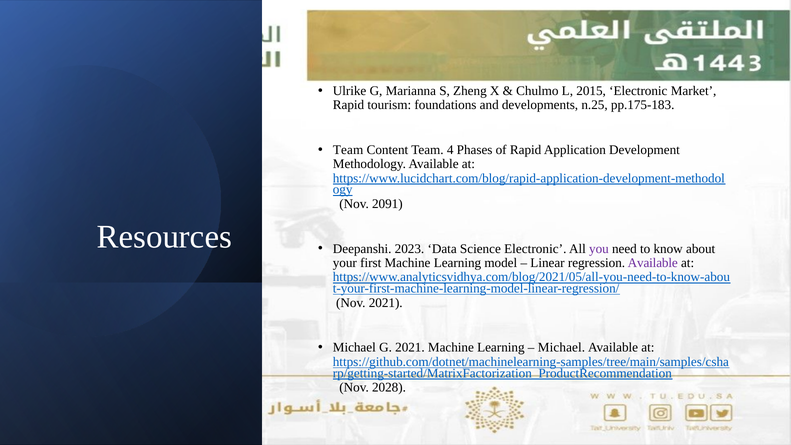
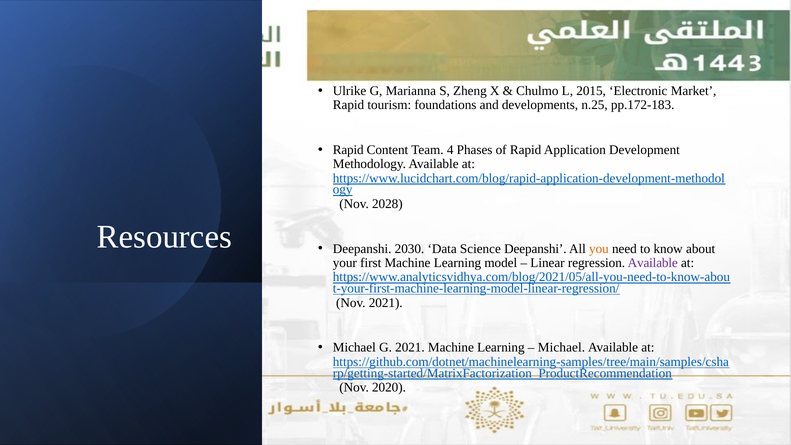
pp.175-183: pp.175-183 -> pp.172-183
Team at (348, 150): Team -> Rapid
2091: 2091 -> 2028
2023: 2023 -> 2030
Science Electronic: Electronic -> Deepanshi
you colour: purple -> orange
2028: 2028 -> 2020
